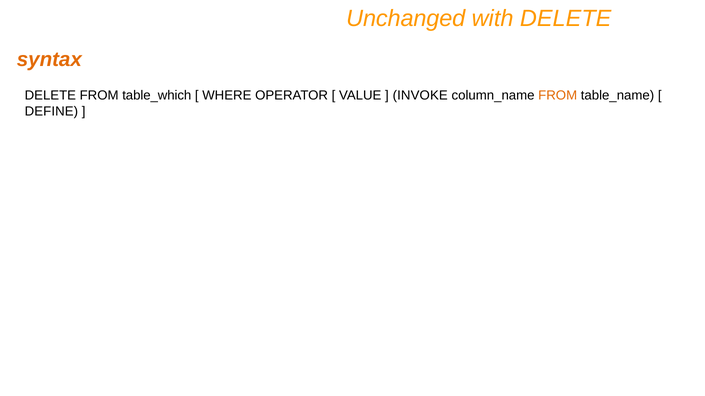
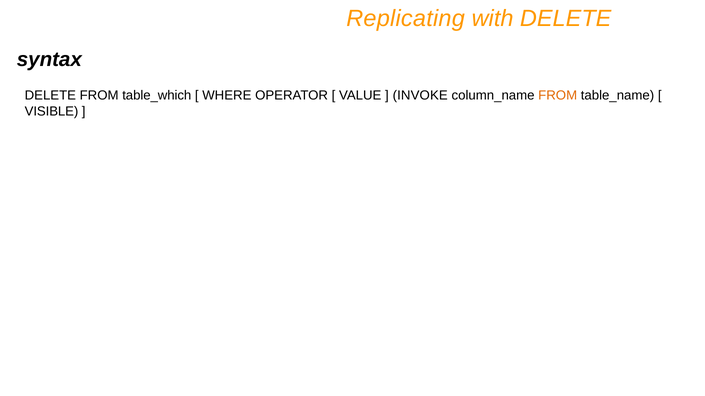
Unchanged: Unchanged -> Replicating
syntax colour: orange -> black
DEFINE: DEFINE -> VISIBLE
